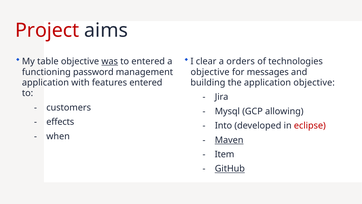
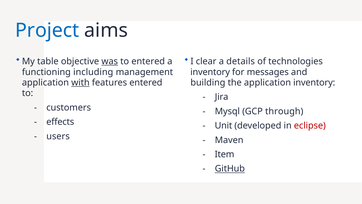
Project colour: red -> blue
orders: orders -> details
password: password -> including
objective at (210, 72): objective -> inventory
with underline: none -> present
application objective: objective -> inventory
allowing: allowing -> through
Into: Into -> Unit
when: when -> users
Maven underline: present -> none
